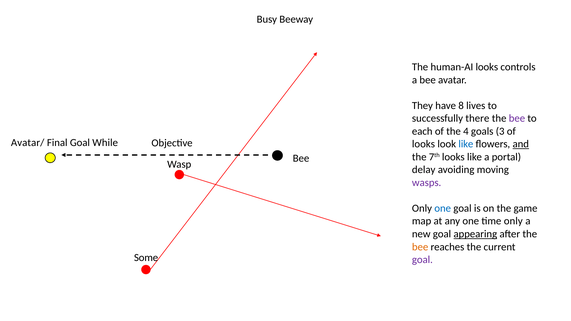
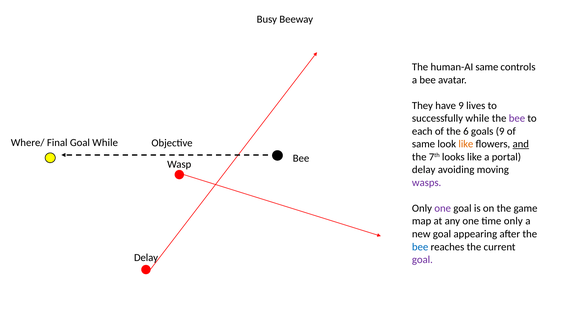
human-AI looks: looks -> same
have 8: 8 -> 9
successfully there: there -> while
4: 4 -> 6
goals 3: 3 -> 9
Avatar/: Avatar/ -> Where/
looks at (423, 144): looks -> same
like at (466, 144) colour: blue -> orange
one at (443, 208) colour: blue -> purple
appearing underline: present -> none
bee at (420, 247) colour: orange -> blue
Some at (146, 258): Some -> Delay
